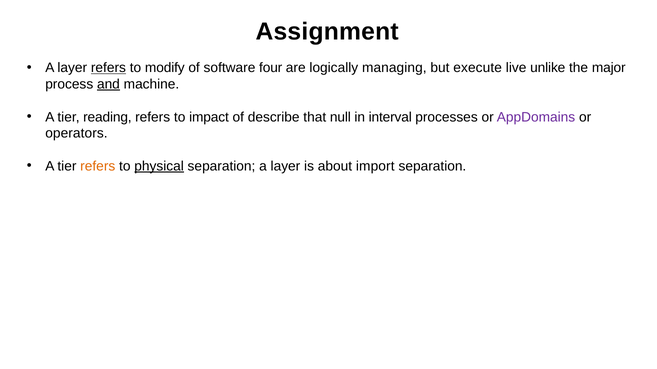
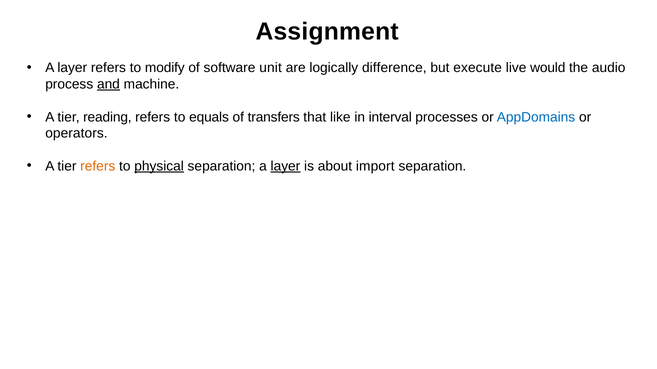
refers at (108, 68) underline: present -> none
four: four -> unit
managing: managing -> difference
unlike: unlike -> would
major: major -> audio
impact: impact -> equals
describe: describe -> transfers
null: null -> like
AppDomains colour: purple -> blue
layer at (285, 167) underline: none -> present
